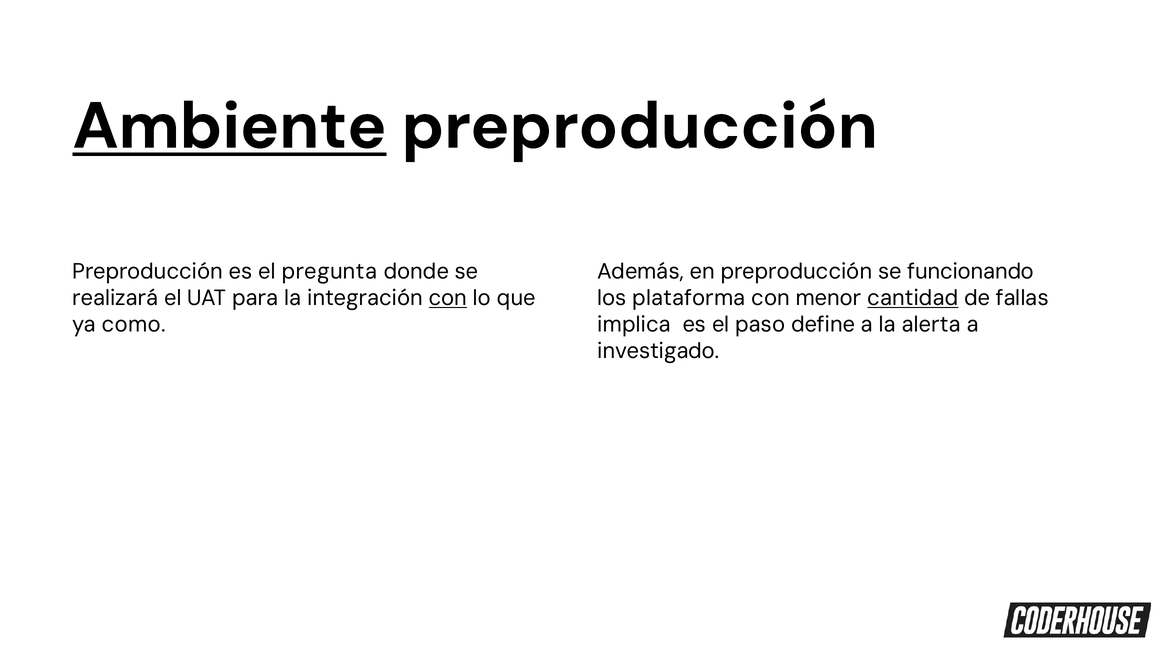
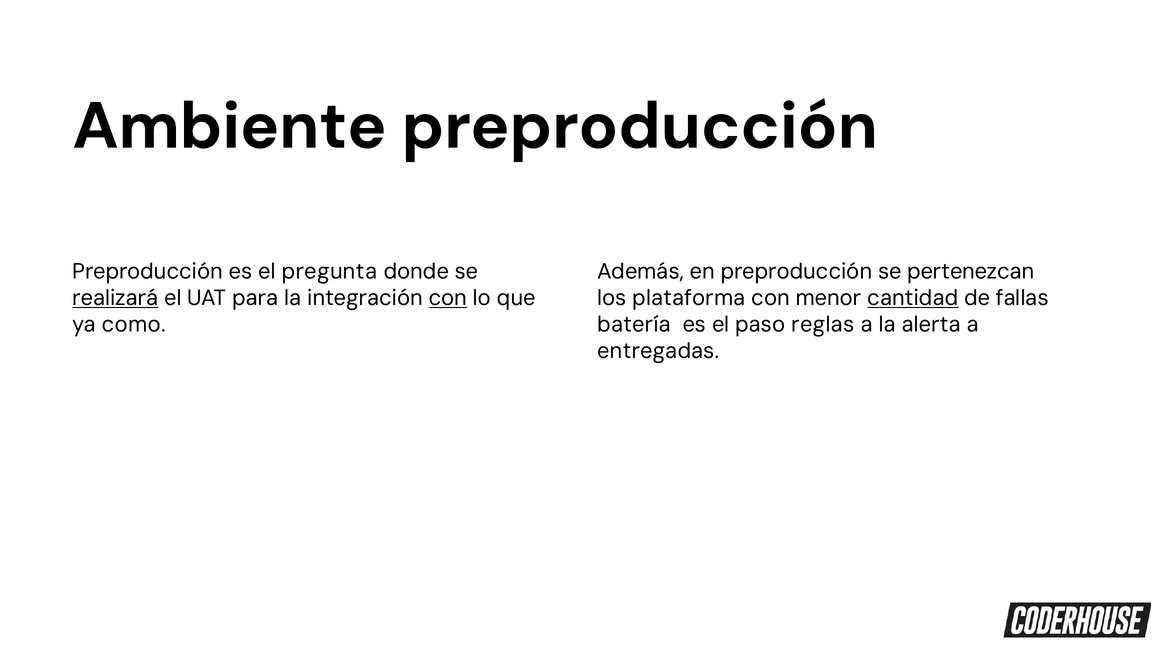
Ambiente underline: present -> none
funcionando: funcionando -> pertenezcan
realizará underline: none -> present
implica: implica -> batería
define: define -> reglas
investigado: investigado -> entregadas
